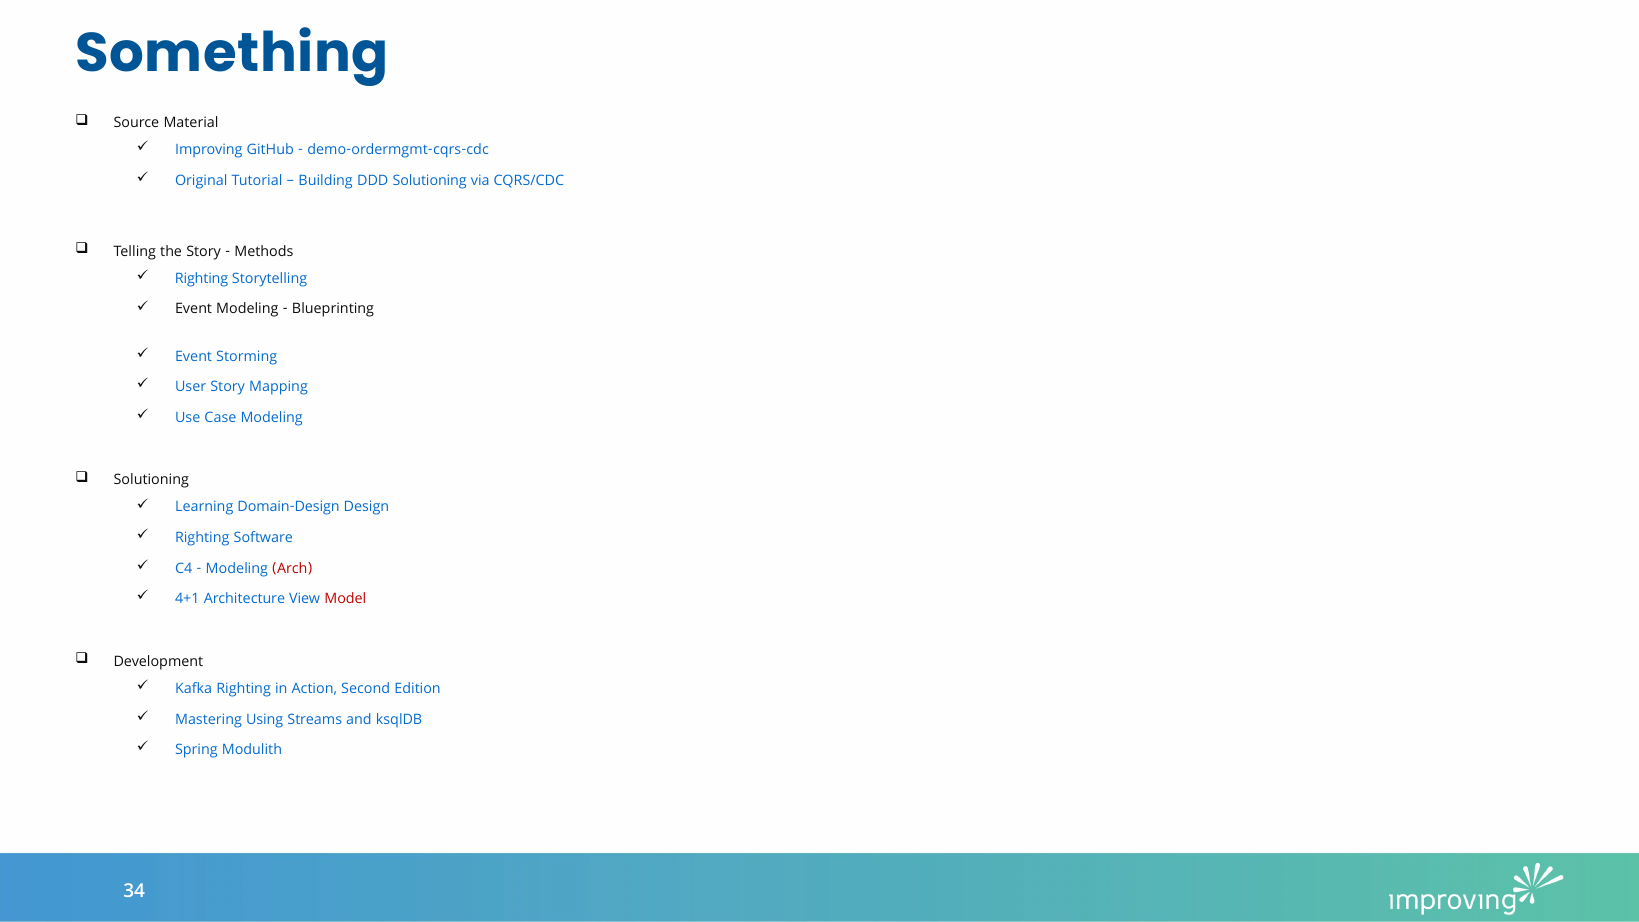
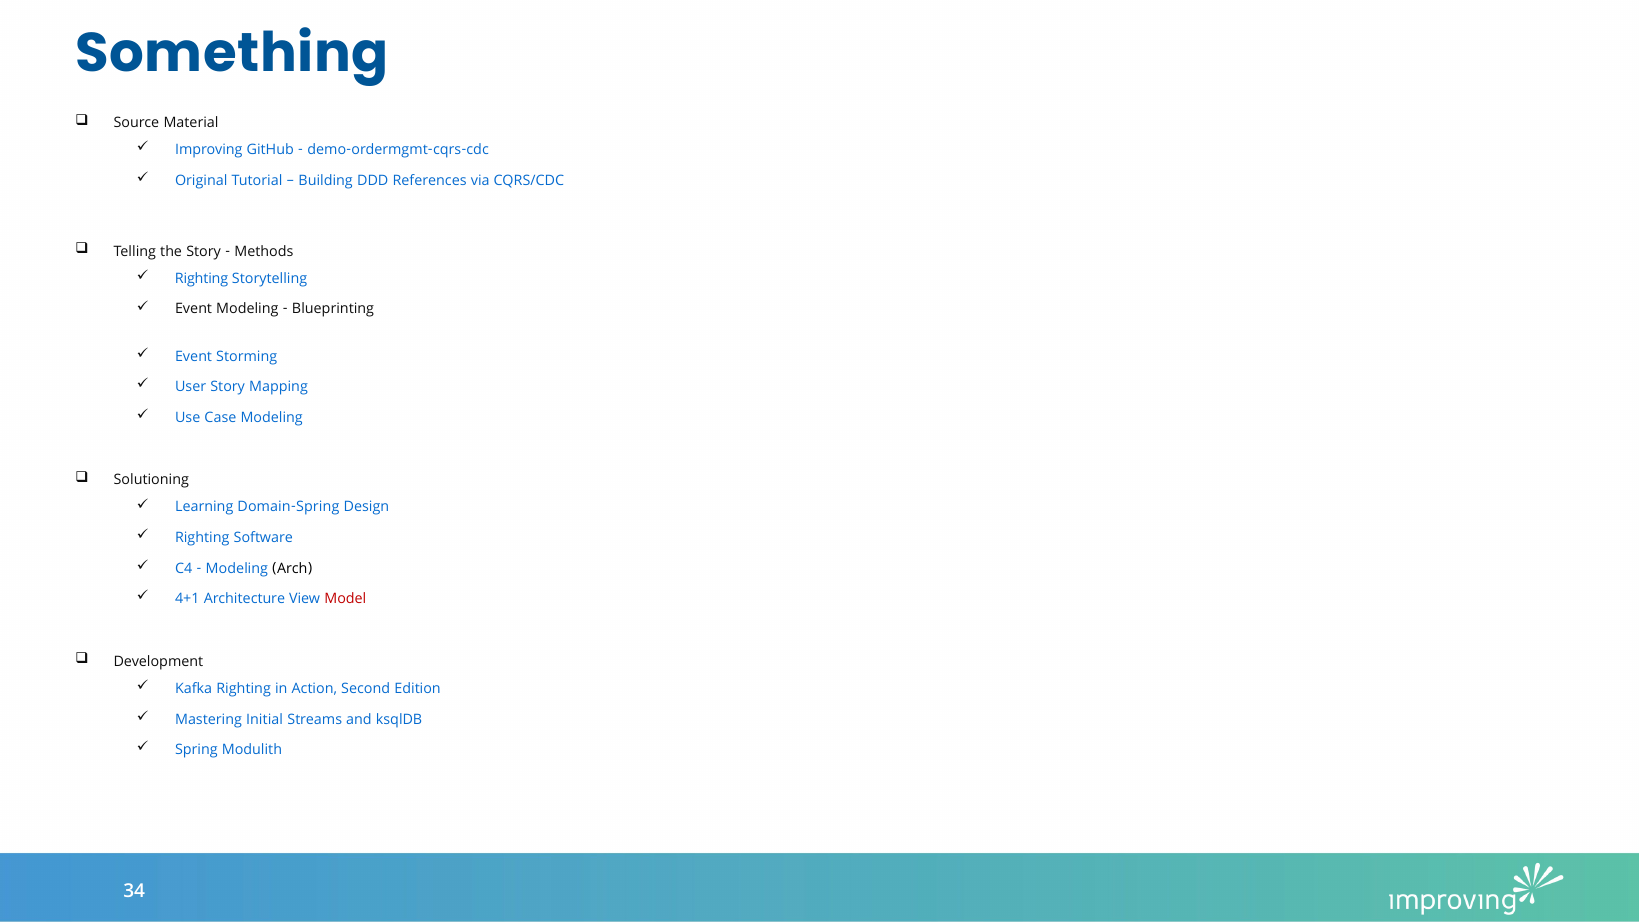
DDD Solutioning: Solutioning -> References
Domain-Design: Domain-Design -> Domain-Spring
Arch colour: red -> black
Using: Using -> Initial
